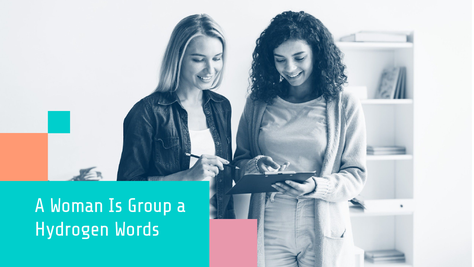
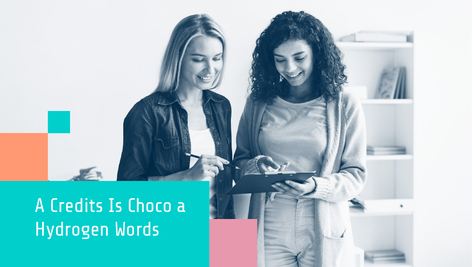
Woman: Woman -> Credits
Group: Group -> Choco
